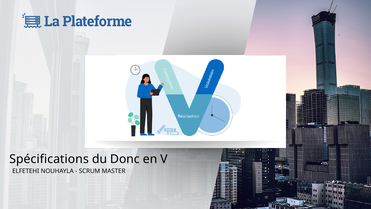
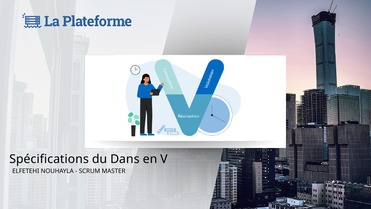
Donc: Donc -> Dans
